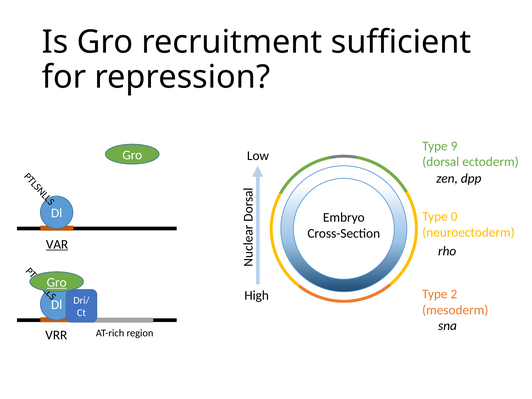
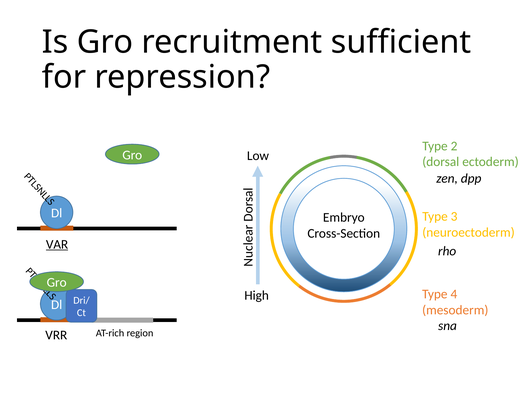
9: 9 -> 2
0: 0 -> 3
Gro at (57, 283) underline: present -> none
2: 2 -> 4
